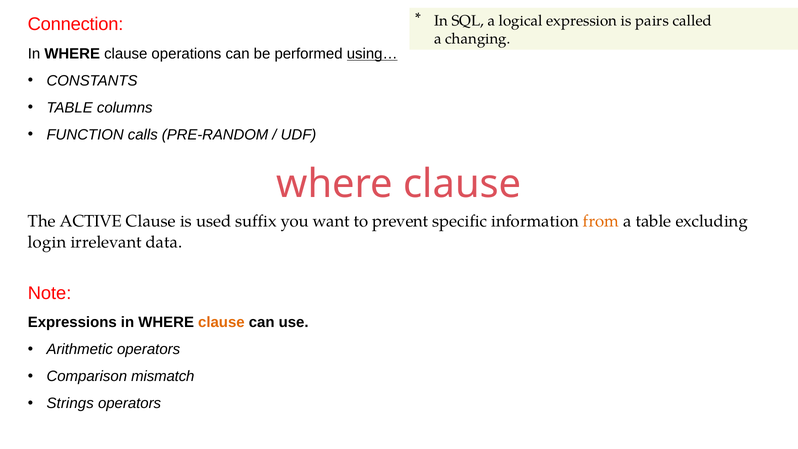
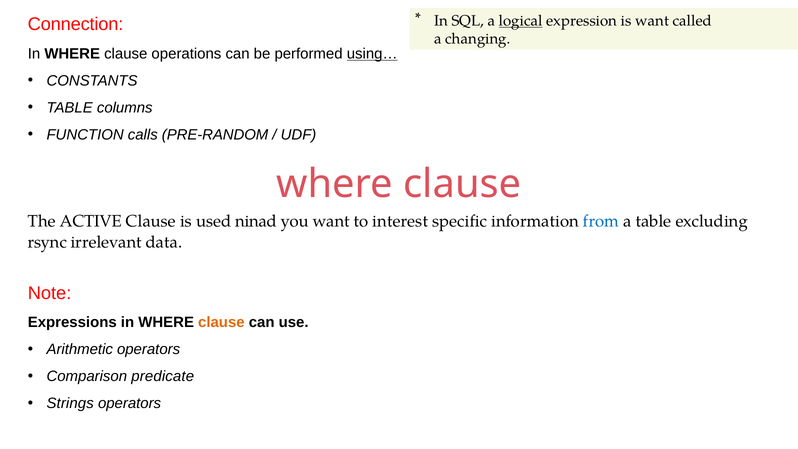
logical underline: none -> present
is pairs: pairs -> want
suffix: suffix -> ninad
prevent: prevent -> interest
from colour: orange -> blue
login: login -> rsync
mismatch: mismatch -> predicate
